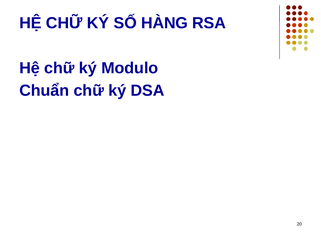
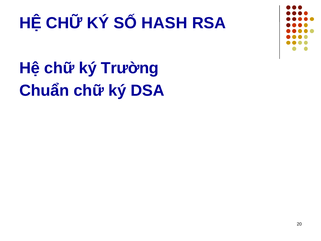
HÀNG: HÀNG -> HASH
Modulo: Modulo -> Trường
